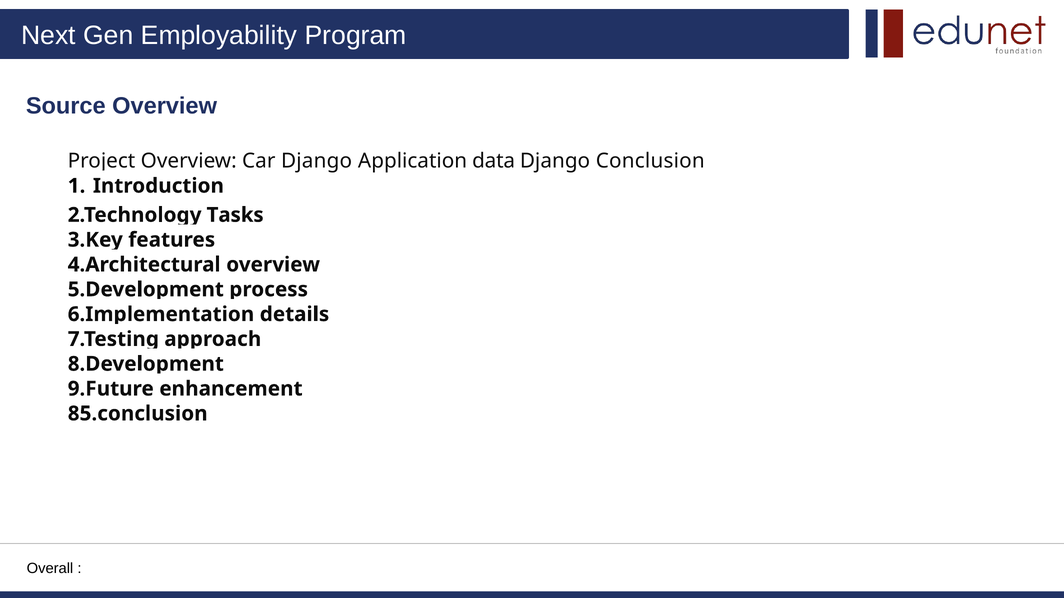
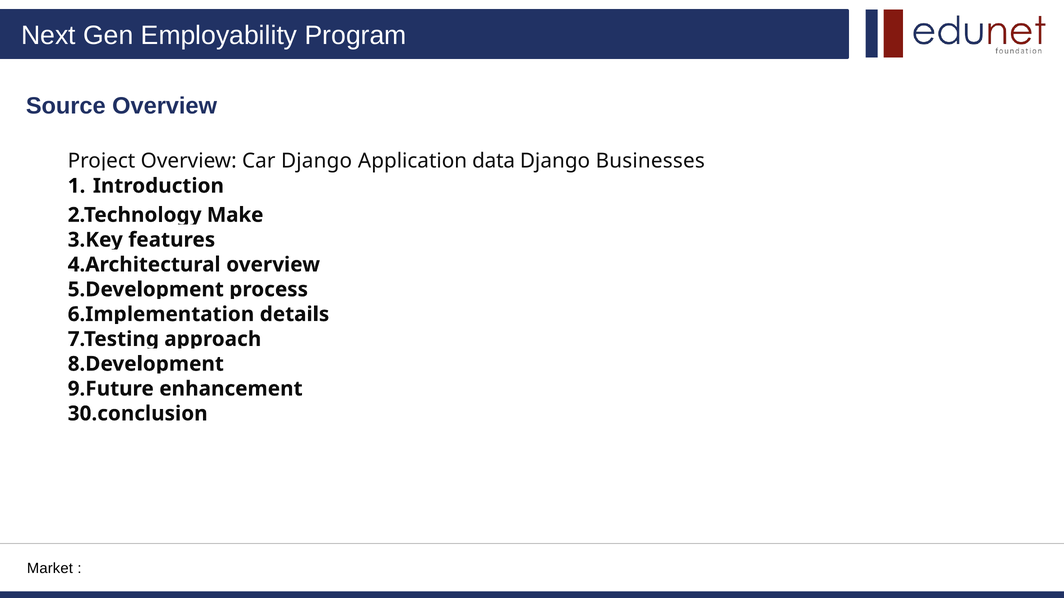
Conclusion: Conclusion -> Businesses
Tasks: Tasks -> Make
85.conclusion: 85.conclusion -> 30.conclusion
Overall: Overall -> Market
